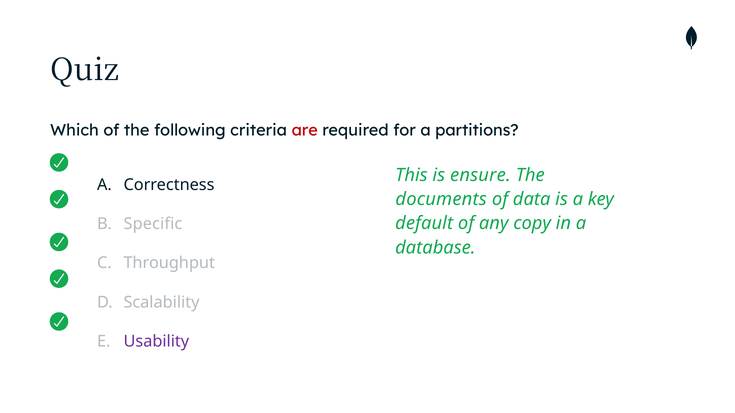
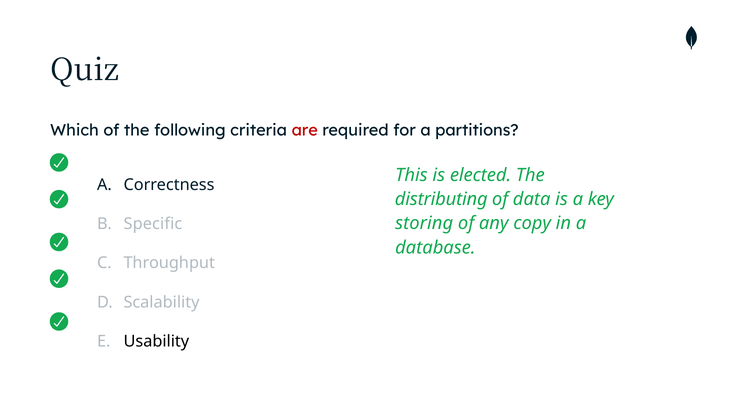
ensure: ensure -> elected
documents: documents -> distributing
default: default -> storing
Usability colour: purple -> black
